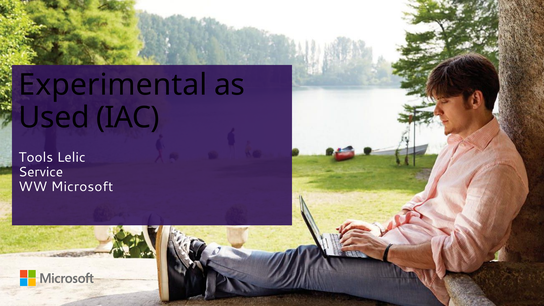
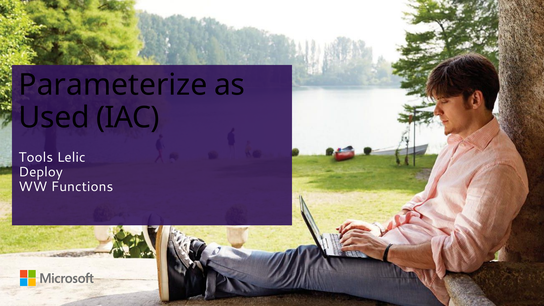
Experimental: Experimental -> Parameterize
Service: Service -> Deploy
Microsoft: Microsoft -> Functions
